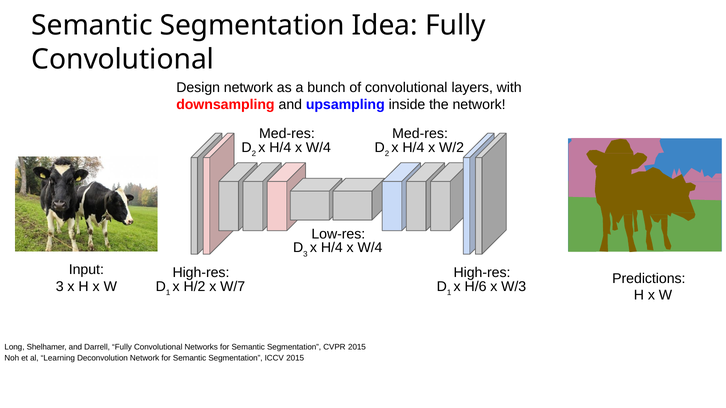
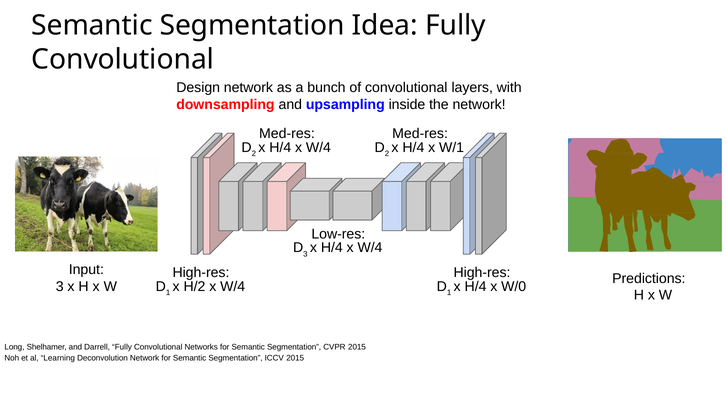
W/2: W/2 -> W/1
H/2 x W/7: W/7 -> W/4
H/6 at (476, 287): H/6 -> H/4
W/3: W/3 -> W/0
